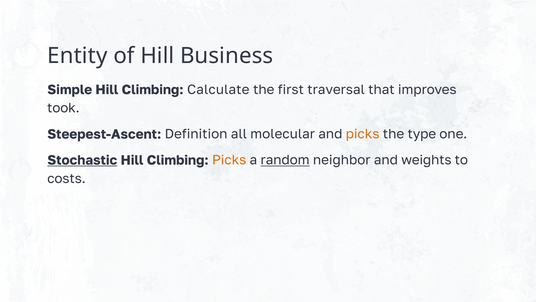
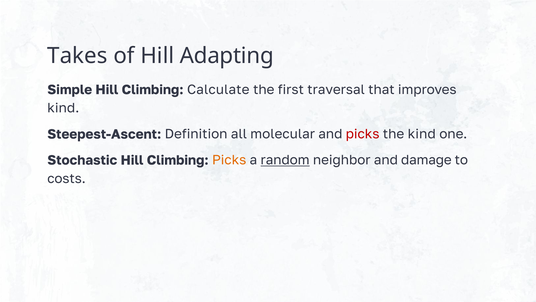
Entity: Entity -> Takes
Business: Business -> Adapting
took at (63, 108): took -> kind
picks at (363, 134) colour: orange -> red
the type: type -> kind
Stochastic underline: present -> none
weights: weights -> damage
